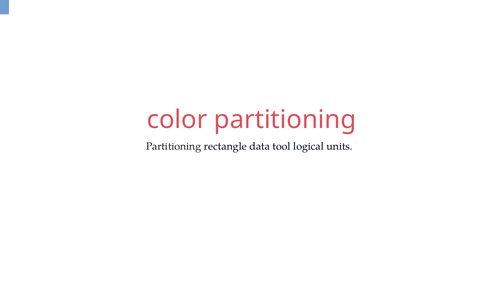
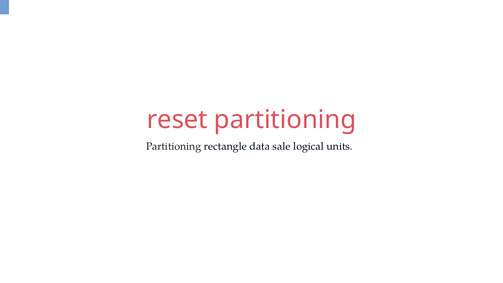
color: color -> reset
tool: tool -> sale
